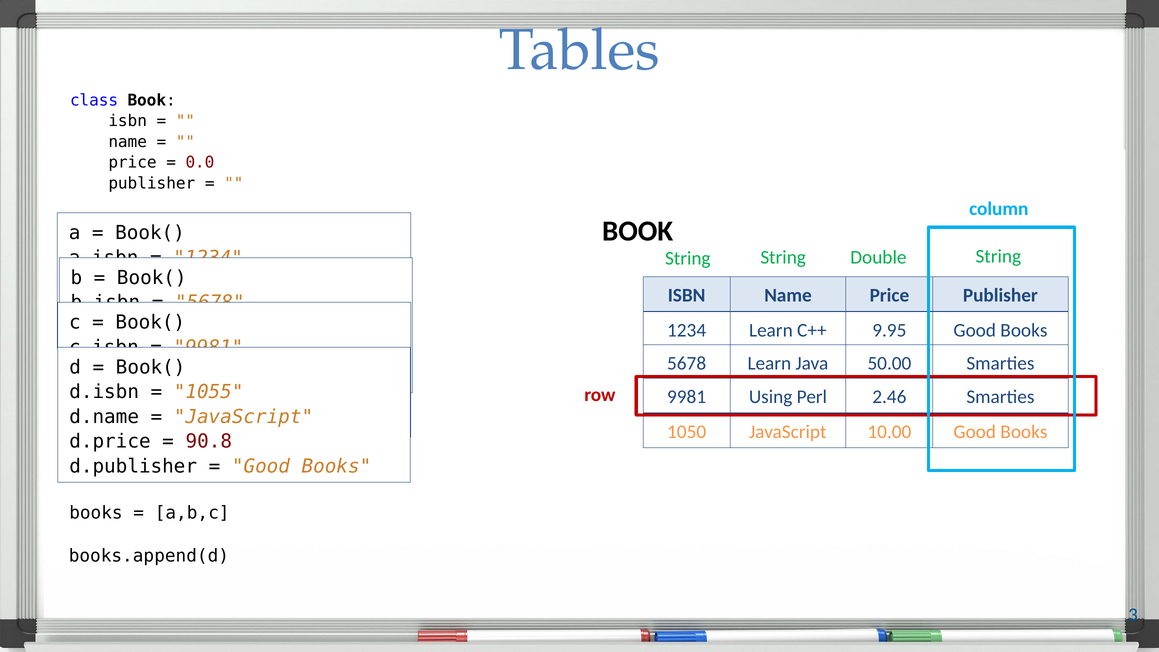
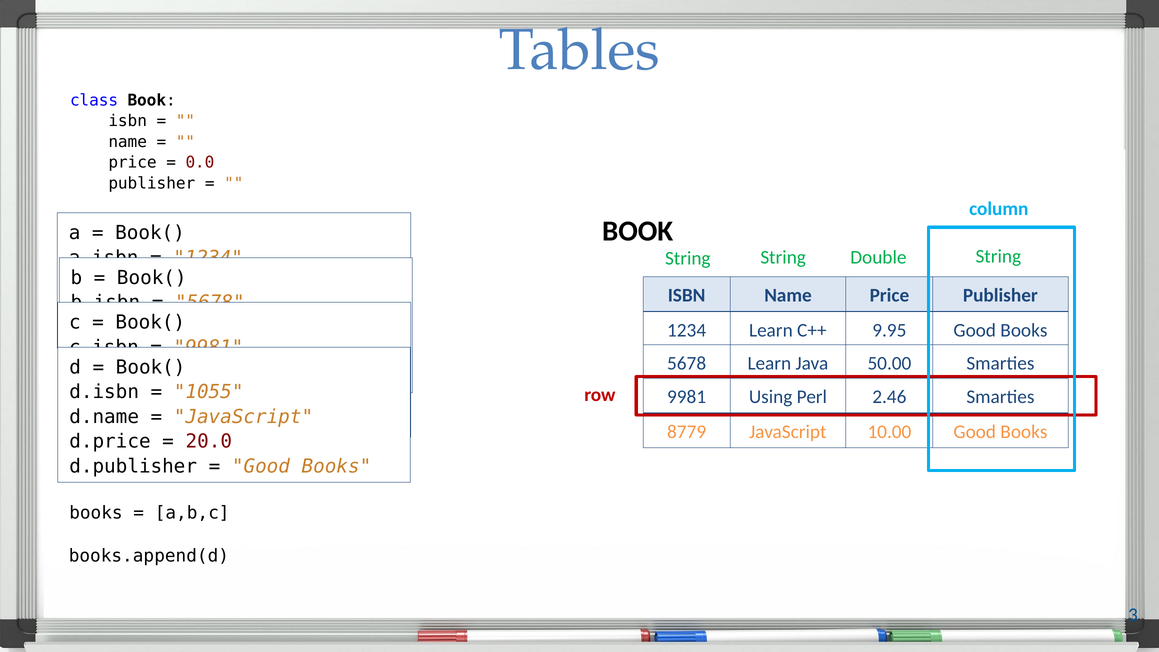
1050: 1050 -> 8779
90.8: 90.8 -> 20.0
